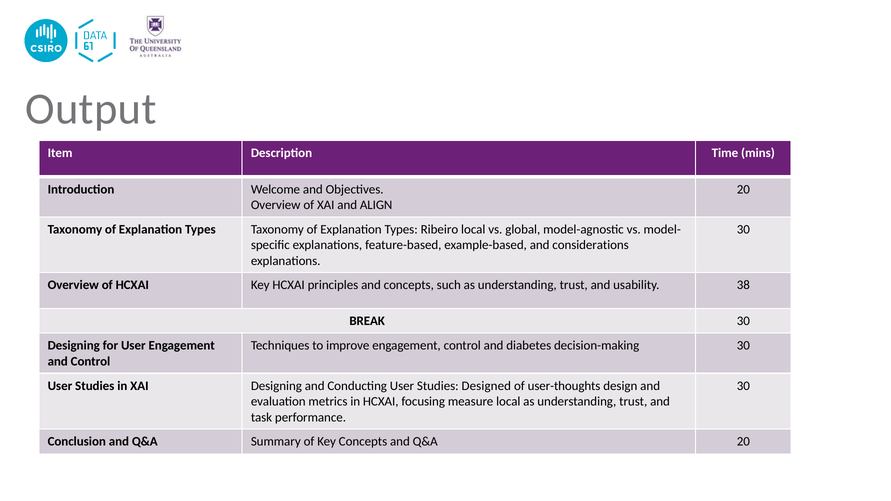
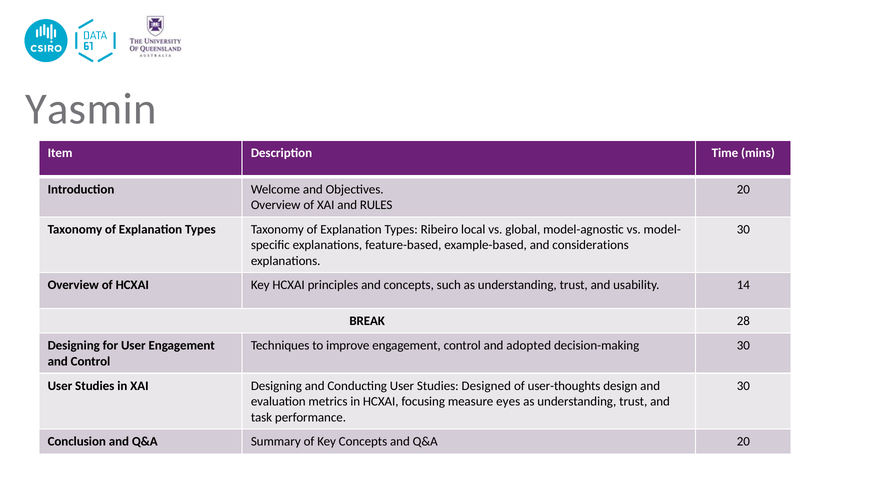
Output: Output -> Yasmin
ALIGN: ALIGN -> RULES
38: 38 -> 14
BREAK 30: 30 -> 28
diabetes: diabetes -> adopted
measure local: local -> eyes
